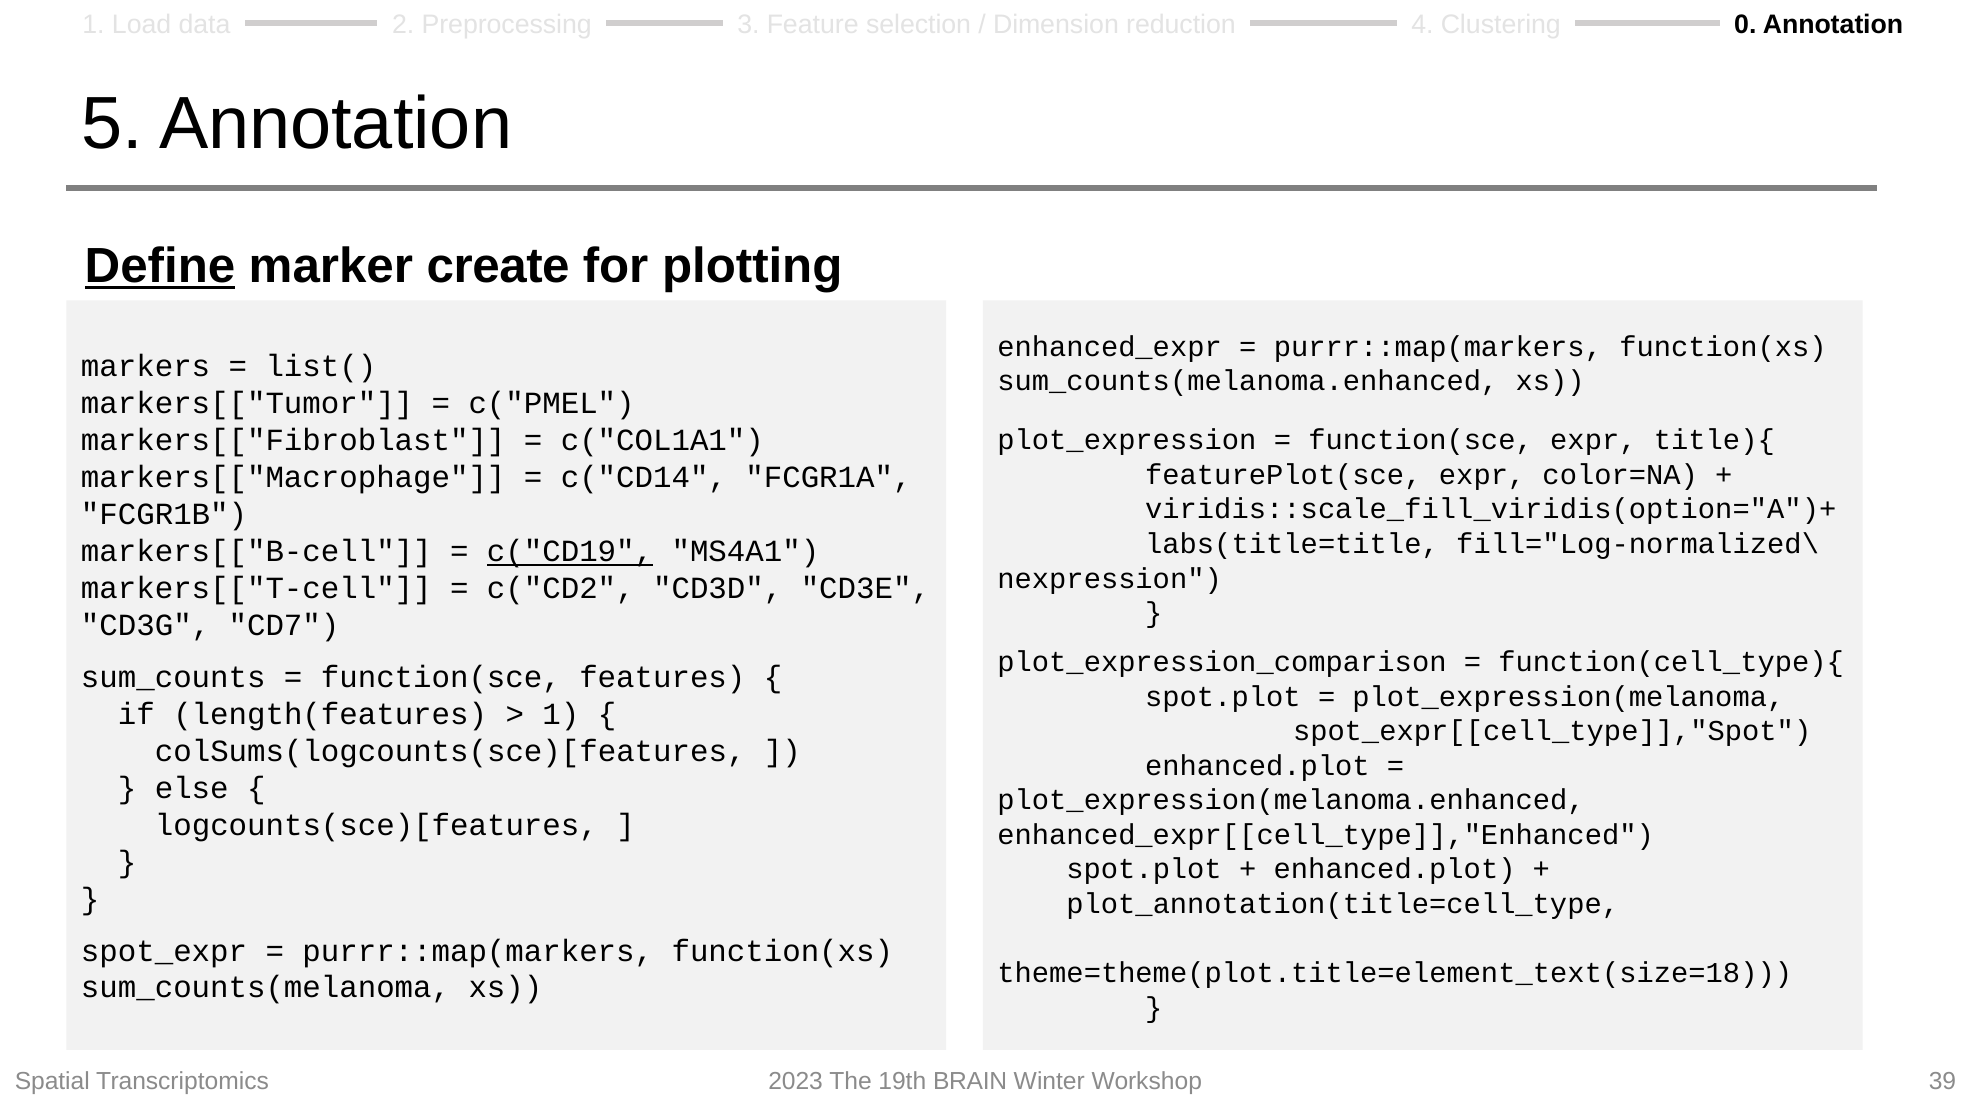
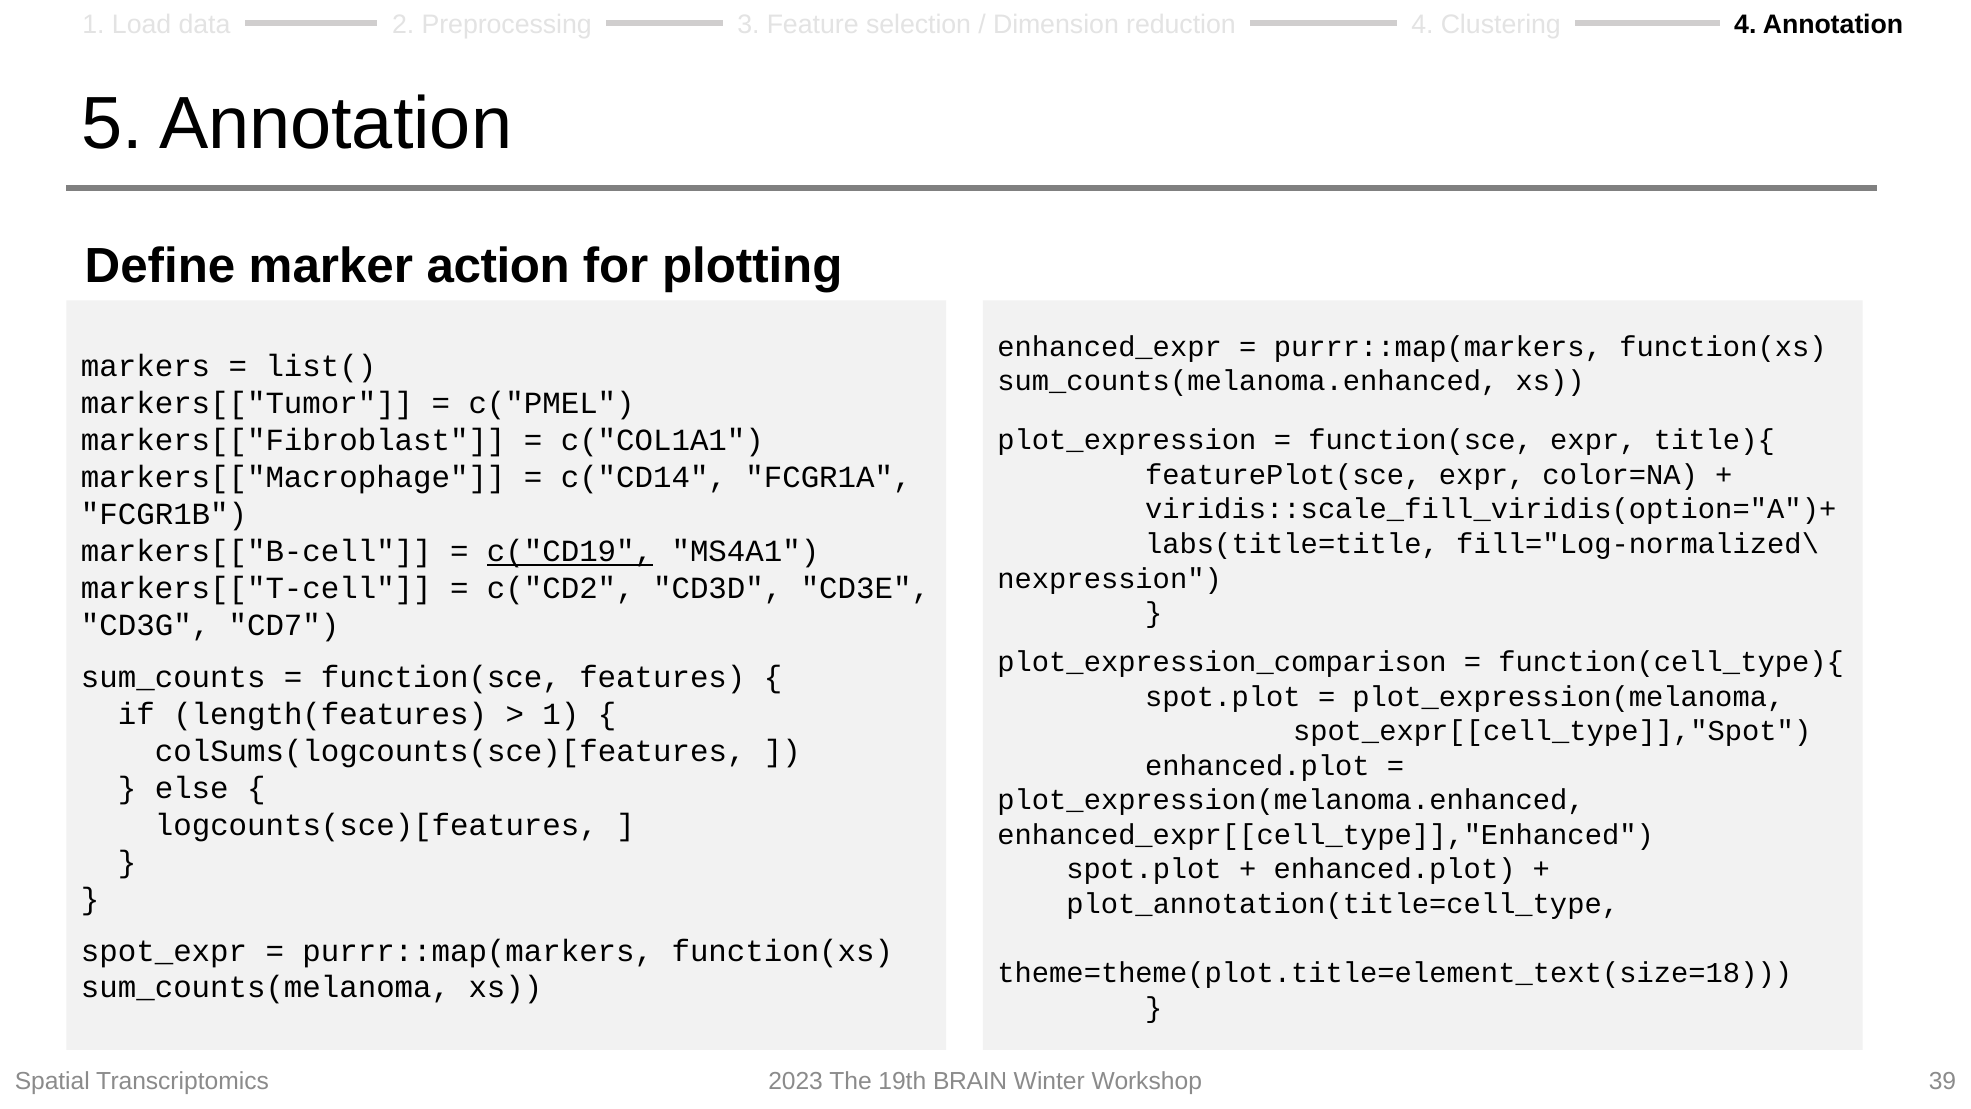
Clustering 0: 0 -> 4
Define underline: present -> none
create: create -> action
